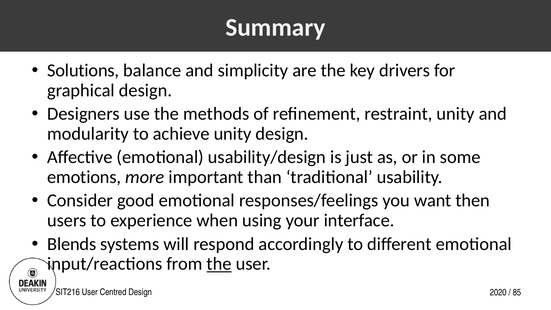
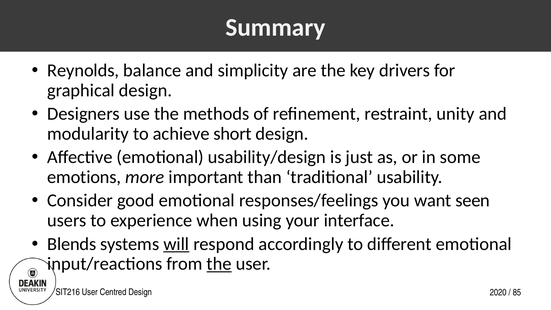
Solutions: Solutions -> Reynolds
achieve unity: unity -> short
then: then -> seen
will underline: none -> present
